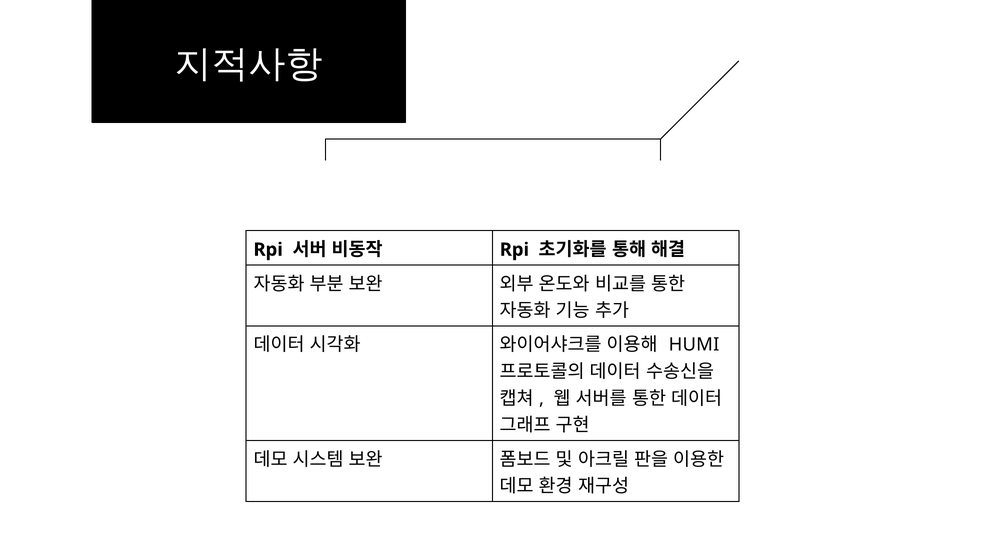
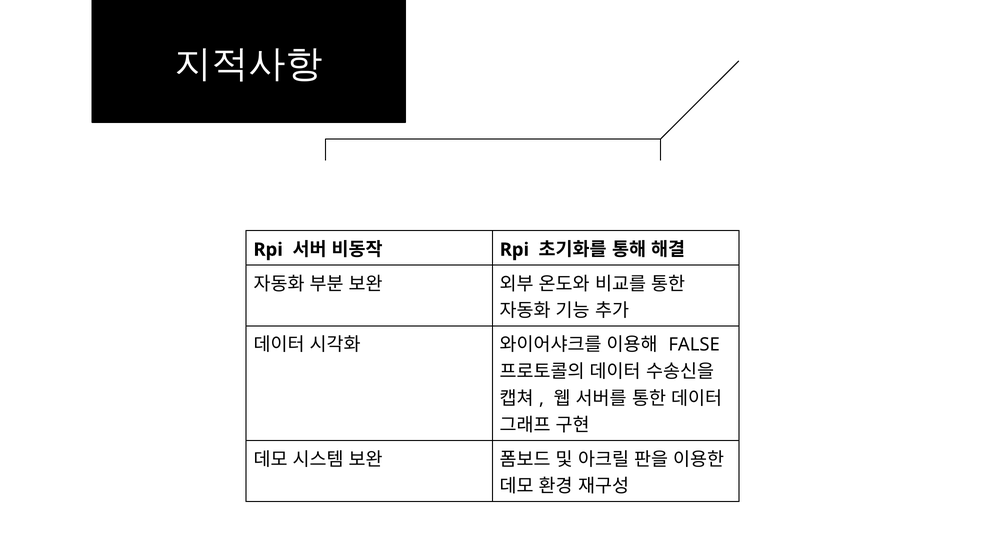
HUMI: HUMI -> FALSE
